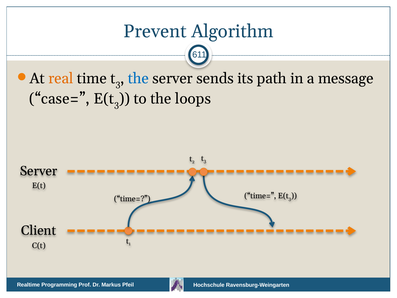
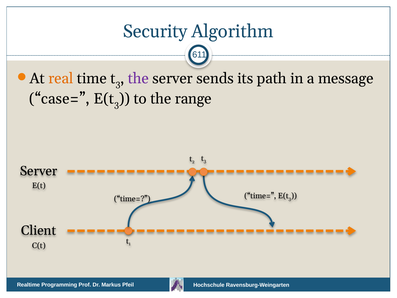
Prevent: Prevent -> Security
the at (138, 78) colour: blue -> purple
loops: loops -> range
